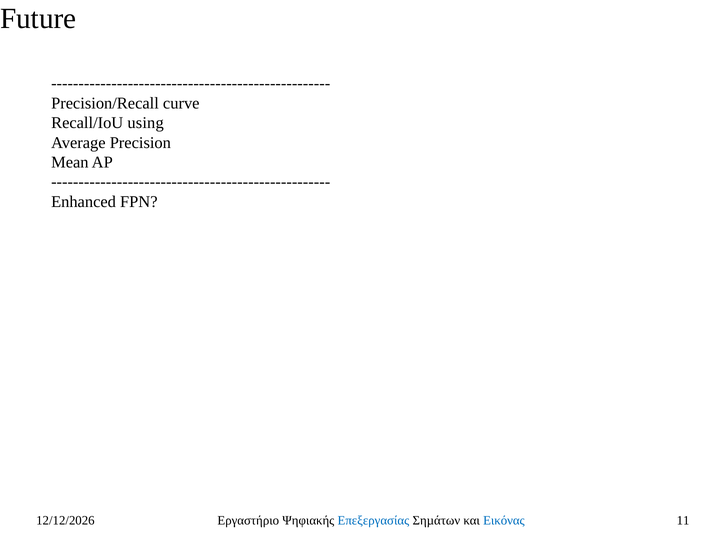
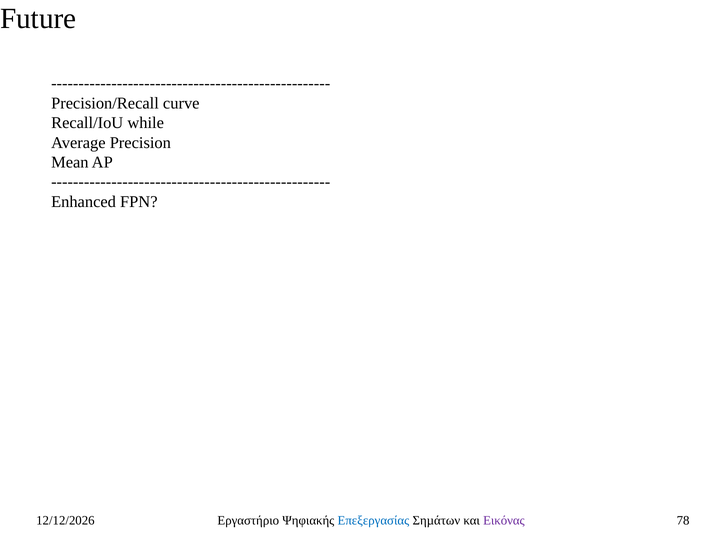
using: using -> while
Εικόνας colour: blue -> purple
11: 11 -> 78
